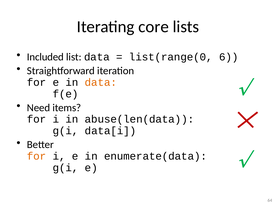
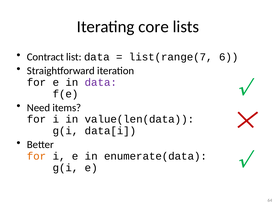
Included: Included -> Contract
list(range(0: list(range(0 -> list(range(7
data at (101, 82) colour: orange -> purple
abuse(len(data: abuse(len(data -> value(len(data
